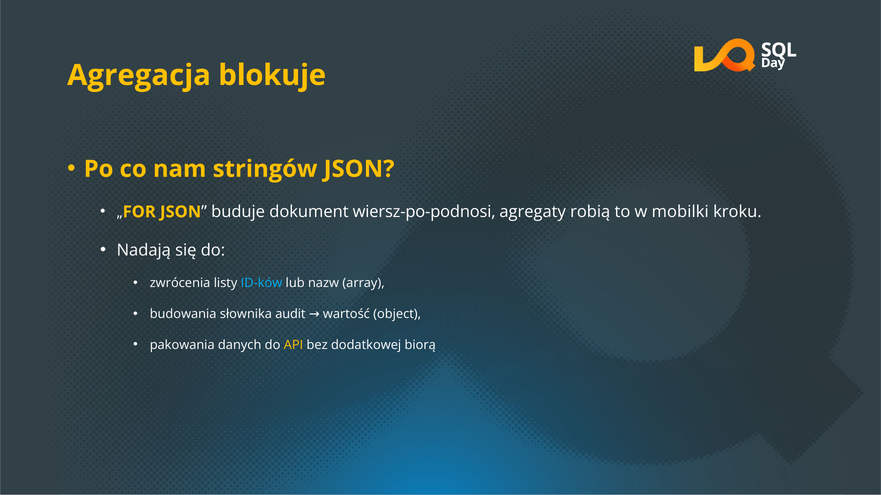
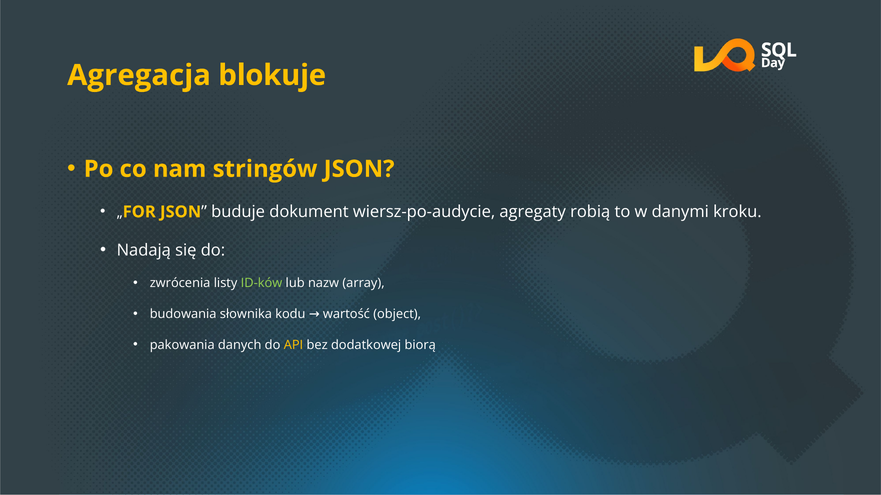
wiersz-po-podnosi: wiersz-po-podnosi -> wiersz-po-audycie
mobilki: mobilki -> danymi
ID-ków colour: light blue -> light green
audit: audit -> kodu
